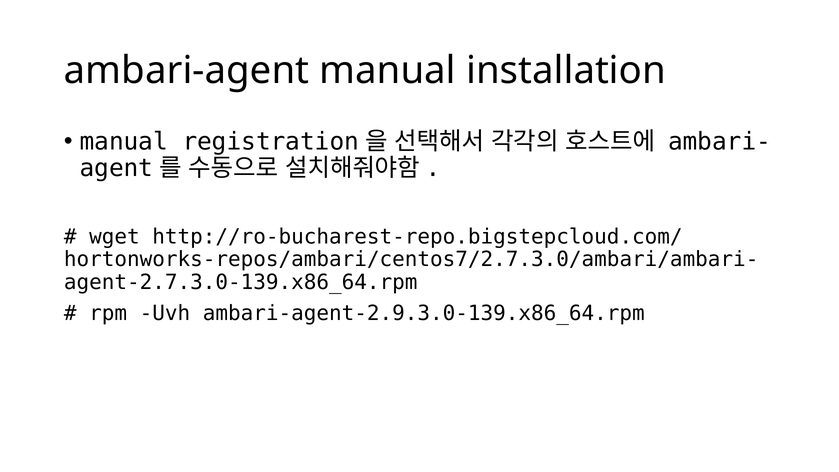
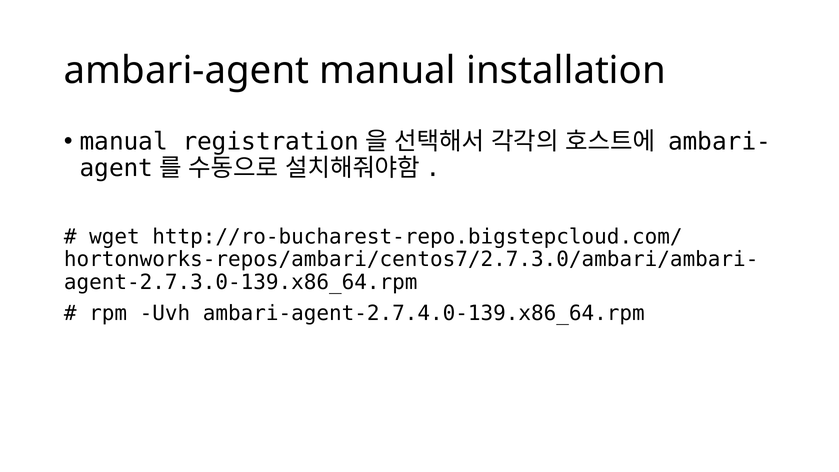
ambari-agent-2.9.3.0-139.x86_64.rpm: ambari-agent-2.9.3.0-139.x86_64.rpm -> ambari-agent-2.7.4.0-139.x86_64.rpm
